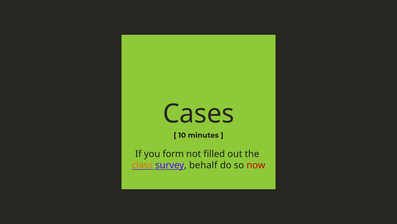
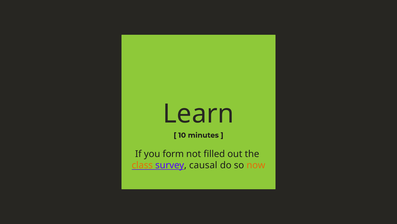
Cases: Cases -> Learn
behalf: behalf -> causal
now colour: red -> orange
